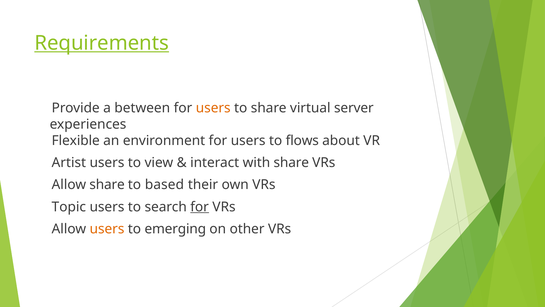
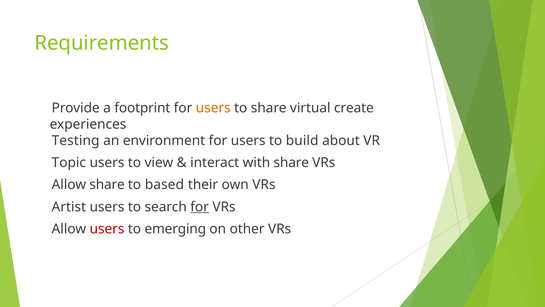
Requirements underline: present -> none
between: between -> footprint
server: server -> create
Flexible: Flexible -> Testing
flows: flows -> build
Artist: Artist -> Topic
Topic: Topic -> Artist
users at (107, 229) colour: orange -> red
